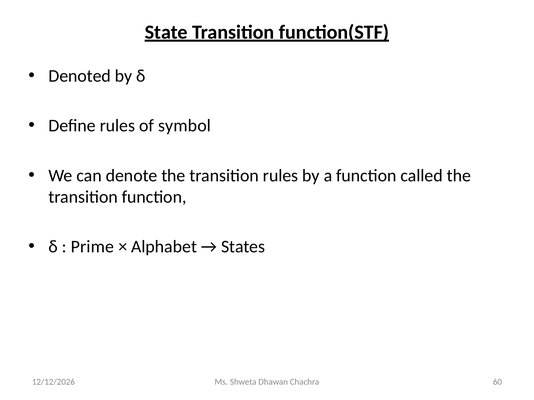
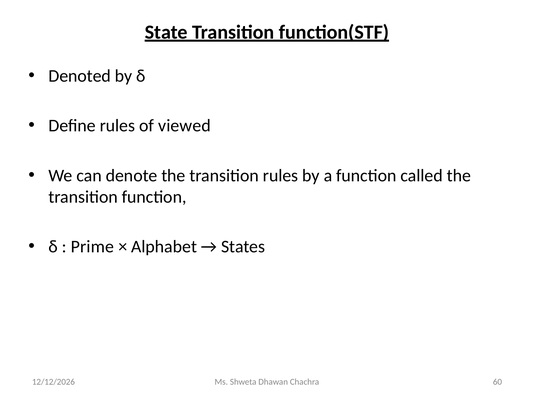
symbol: symbol -> viewed
